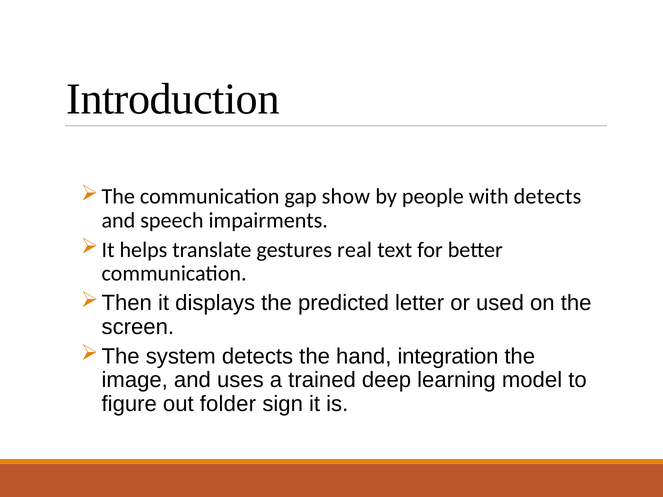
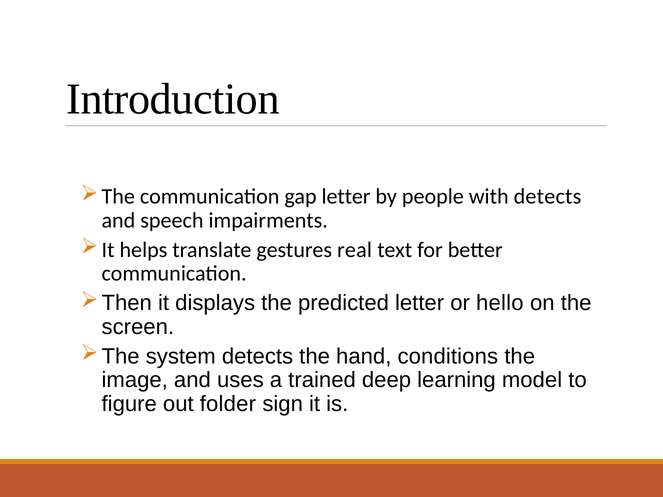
gap show: show -> letter
used: used -> hello
integration: integration -> conditions
